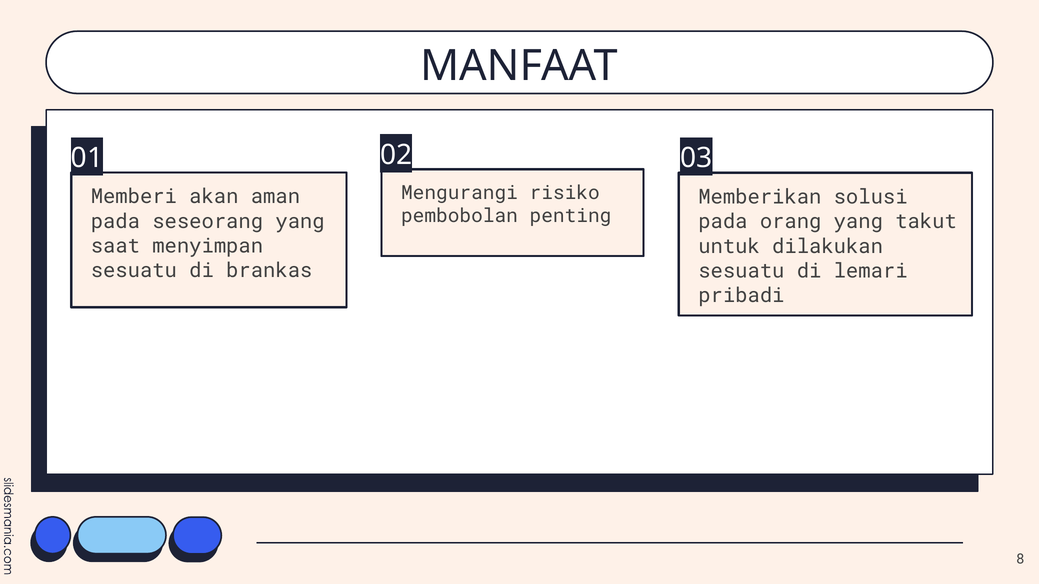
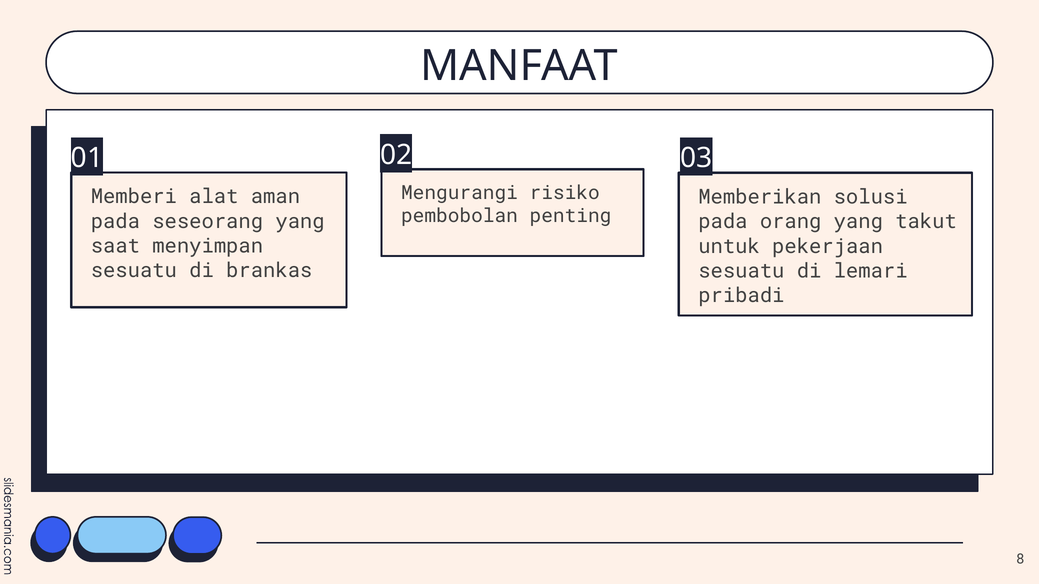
akan: akan -> alat
dilakukan: dilakukan -> pekerjaan
